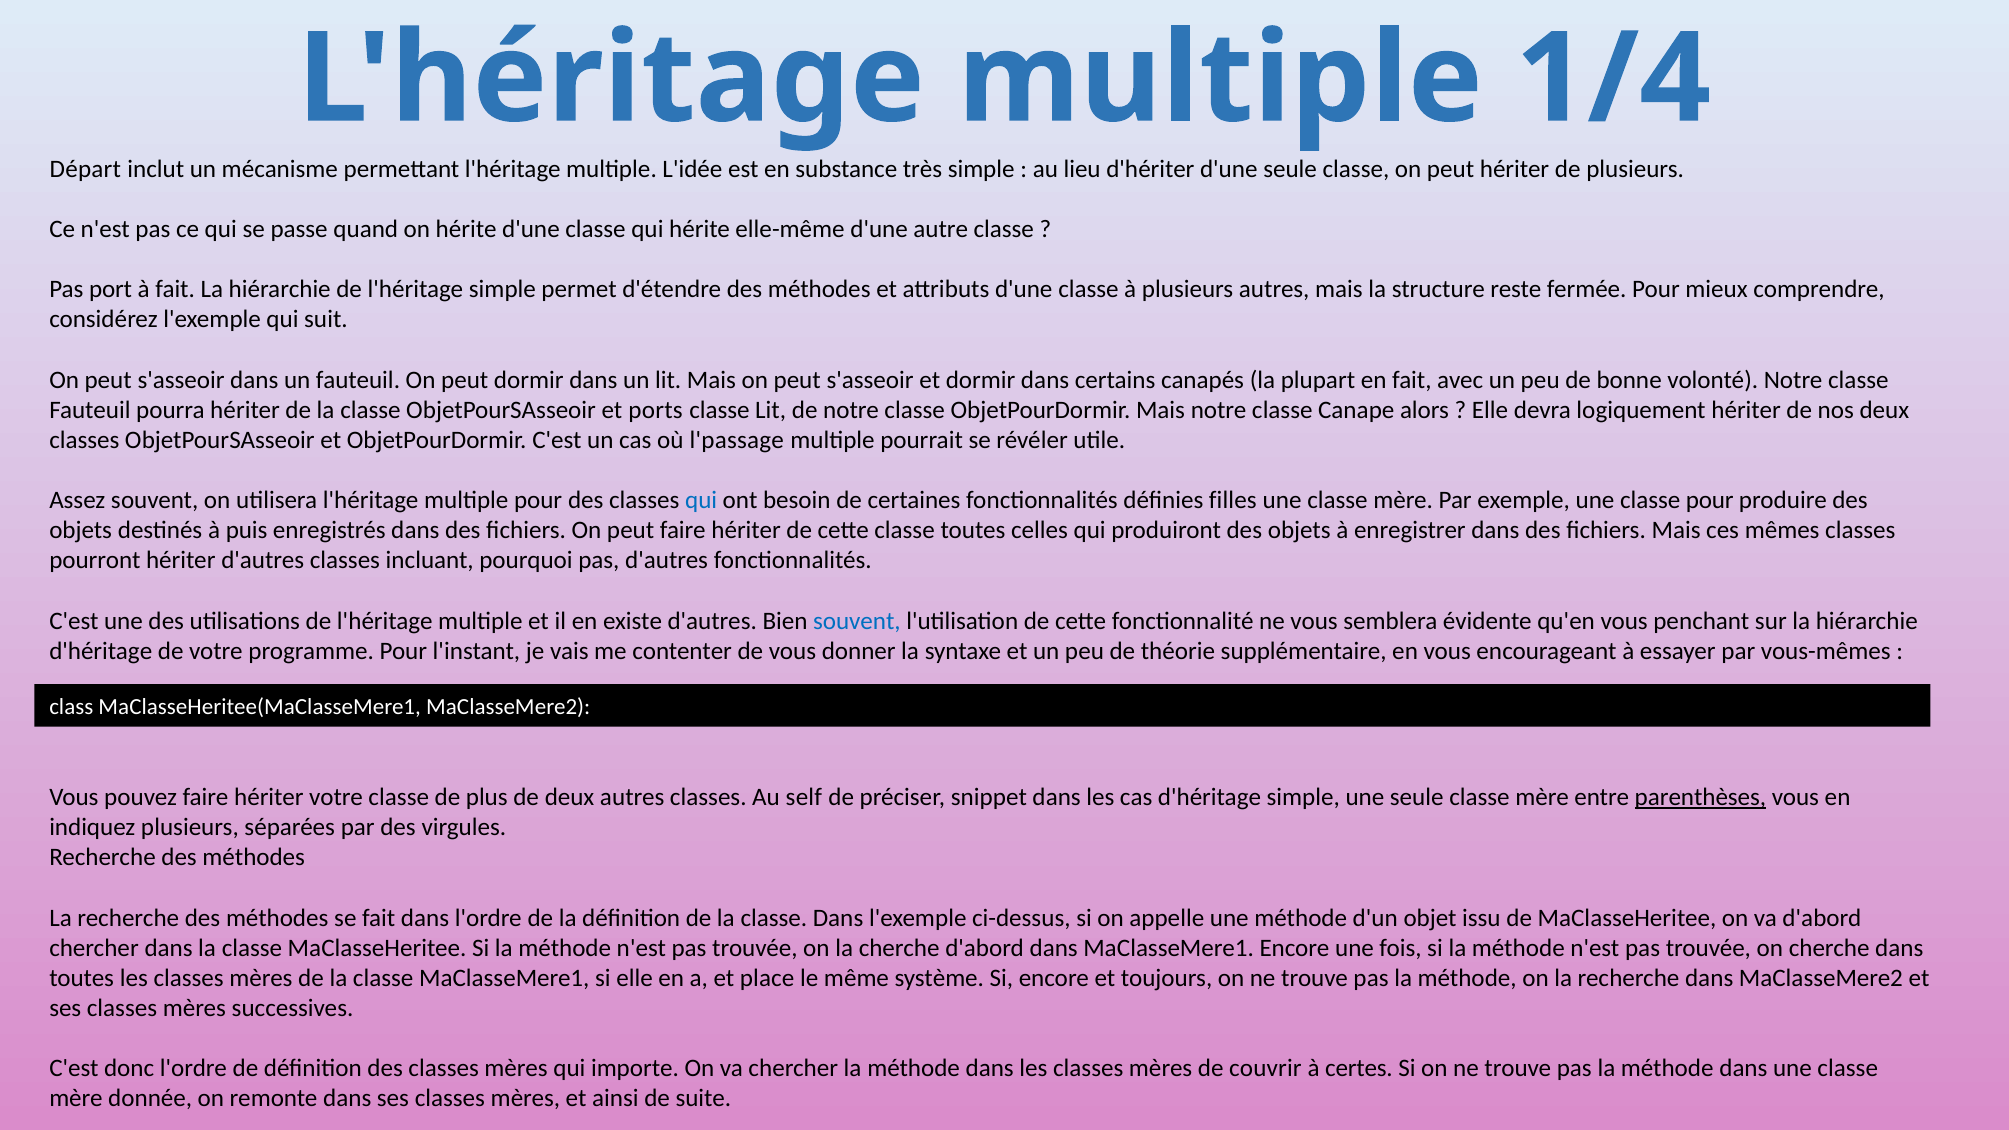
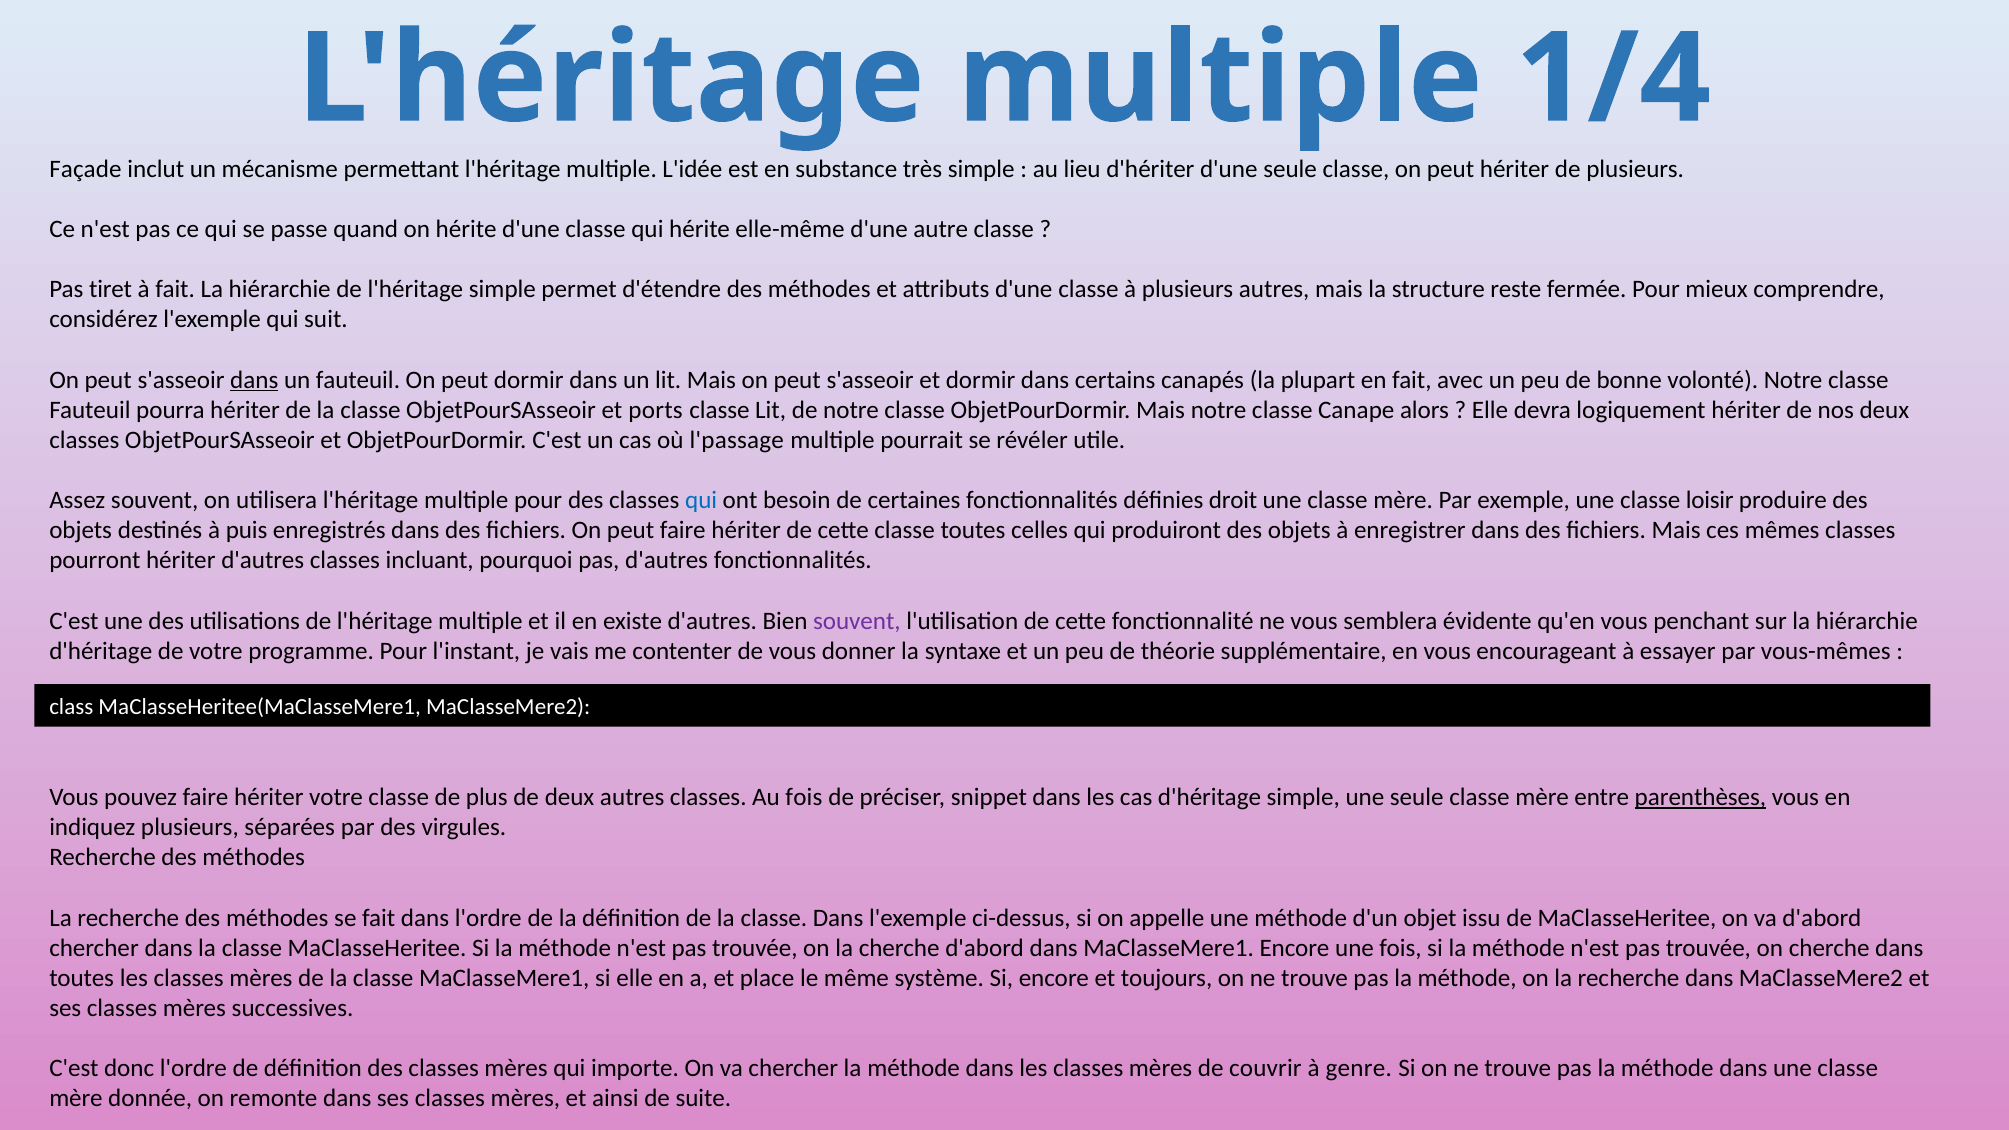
Départ: Départ -> Façade
port: port -> tiret
dans at (254, 380) underline: none -> present
filles: filles -> droit
classe pour: pour -> loisir
souvent at (857, 621) colour: blue -> purple
Au self: self -> fois
certes: certes -> genre
